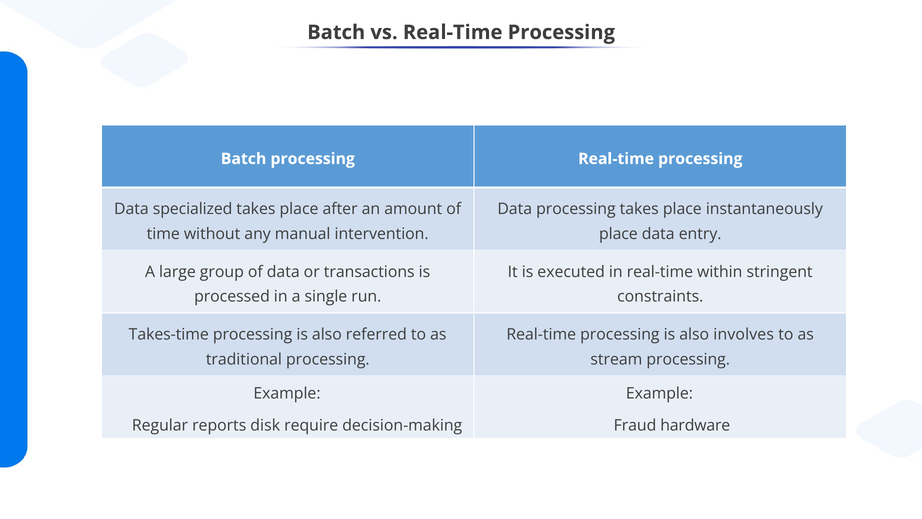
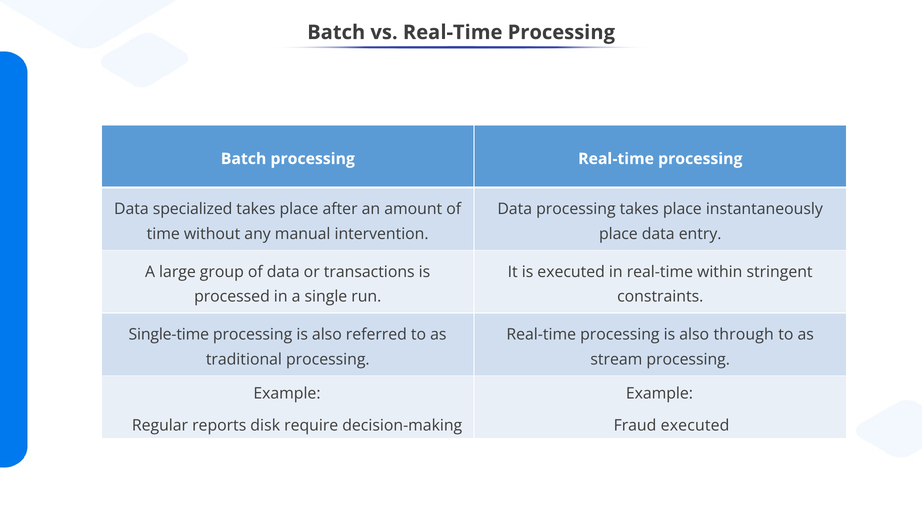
Takes-time: Takes-time -> Single-time
involves: involves -> through
Fraud hardware: hardware -> executed
